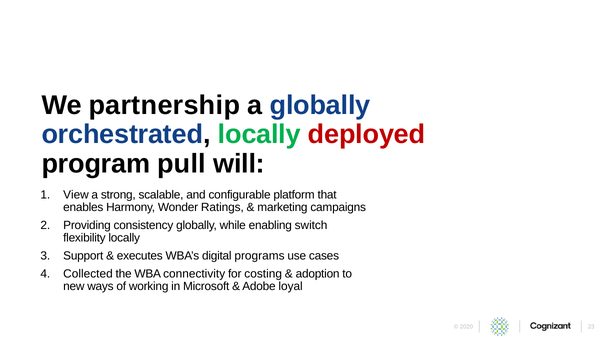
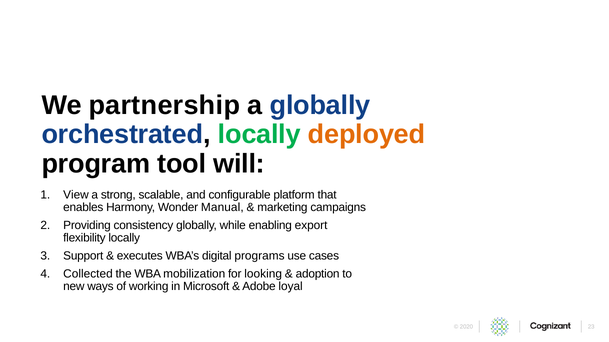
deployed colour: red -> orange
pull: pull -> tool
Ratings: Ratings -> Manual
switch: switch -> export
connectivity: connectivity -> mobilization
costing: costing -> looking
